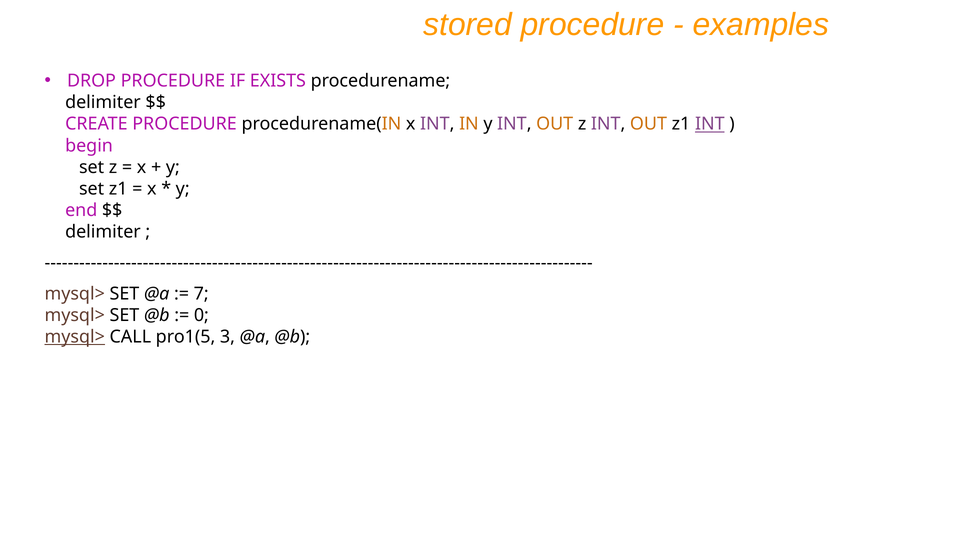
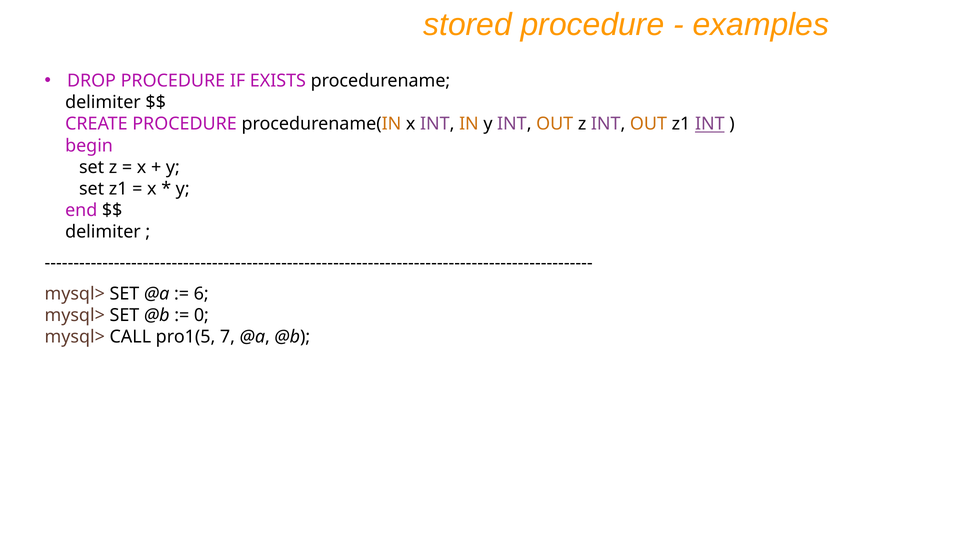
7: 7 -> 6
mysql> at (75, 337) underline: present -> none
3: 3 -> 7
